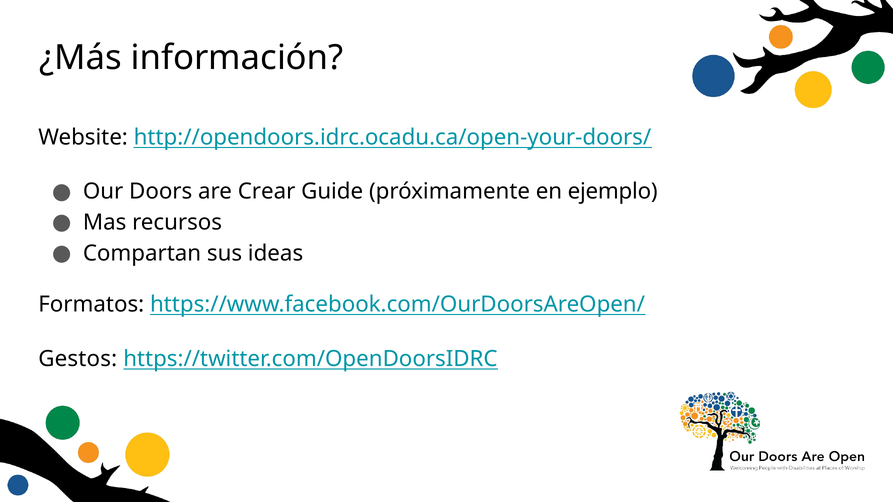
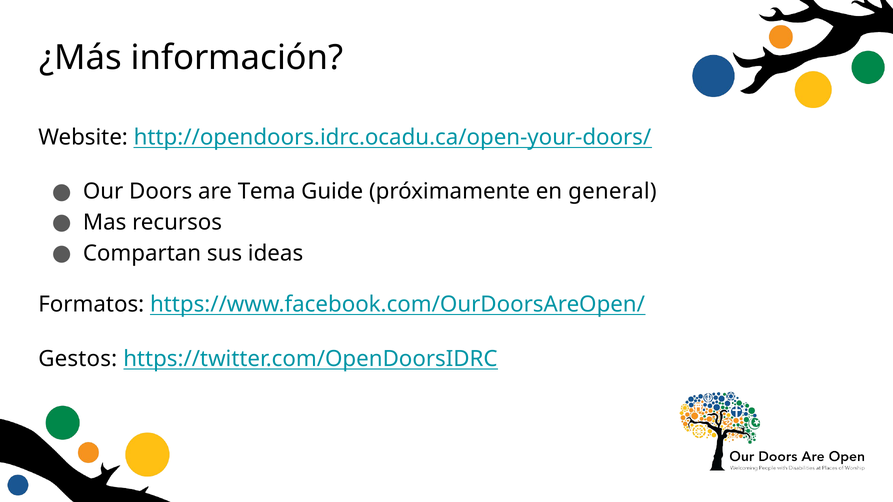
Crear: Crear -> Tema
ejemplo: ejemplo -> general
